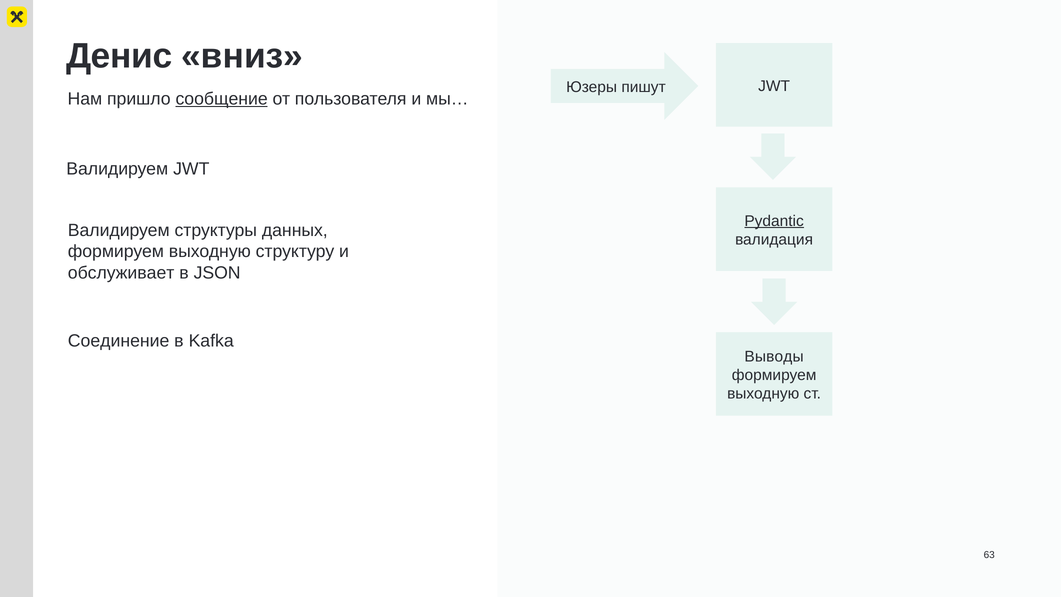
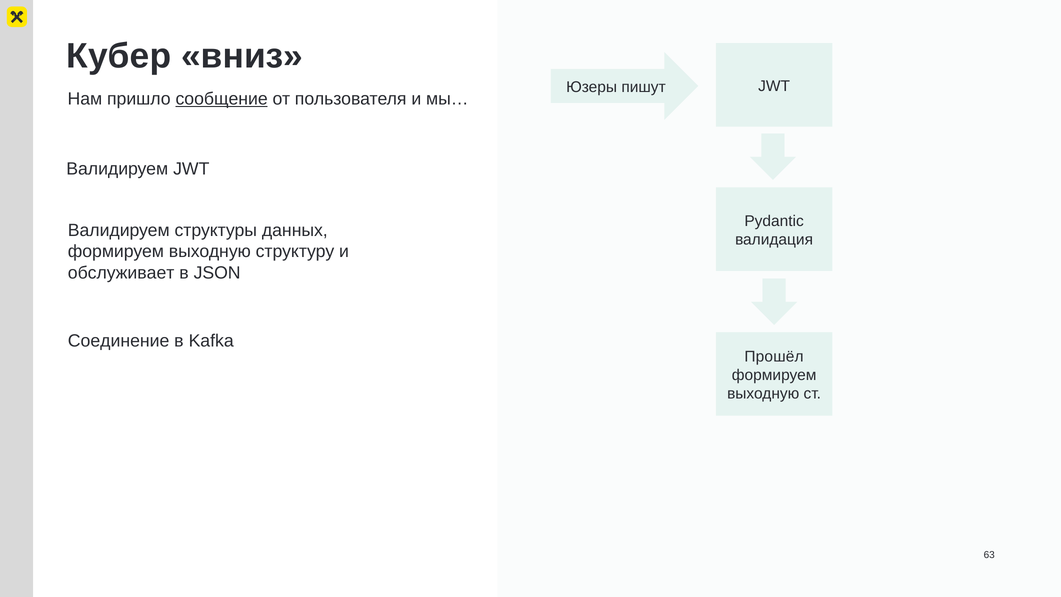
Денис: Денис -> Кубер
Pydantic underline: present -> none
Выводы: Выводы -> Прошёл
